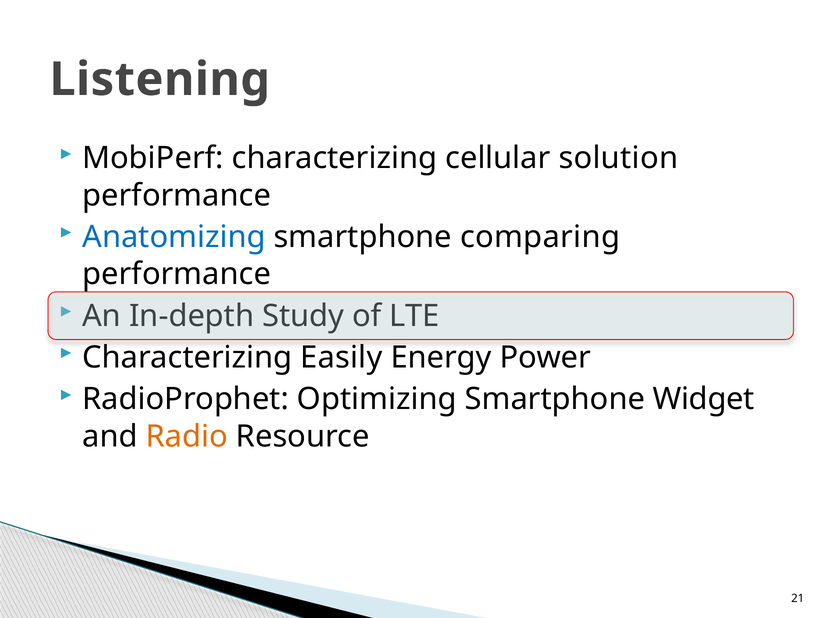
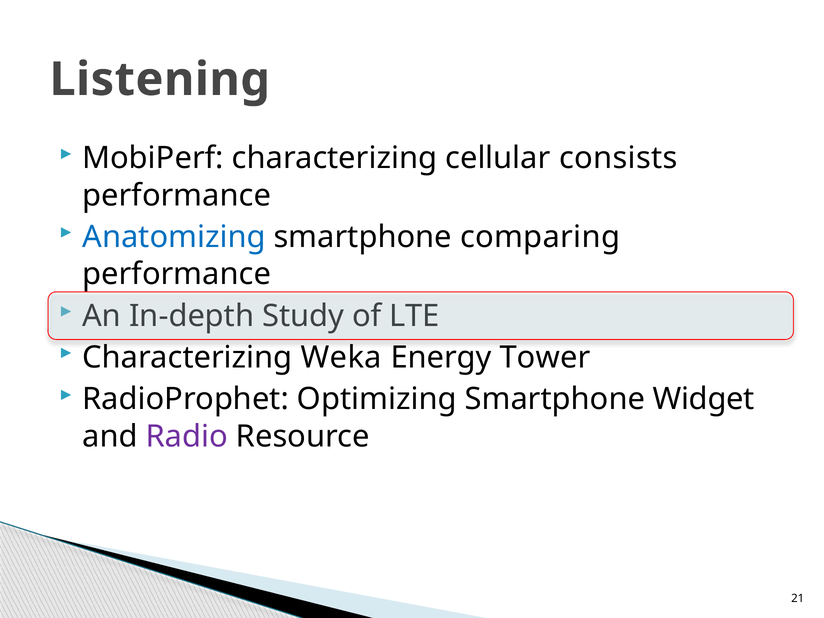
solution: solution -> consists
Easily: Easily -> Weka
Power: Power -> Tower
Radio colour: orange -> purple
